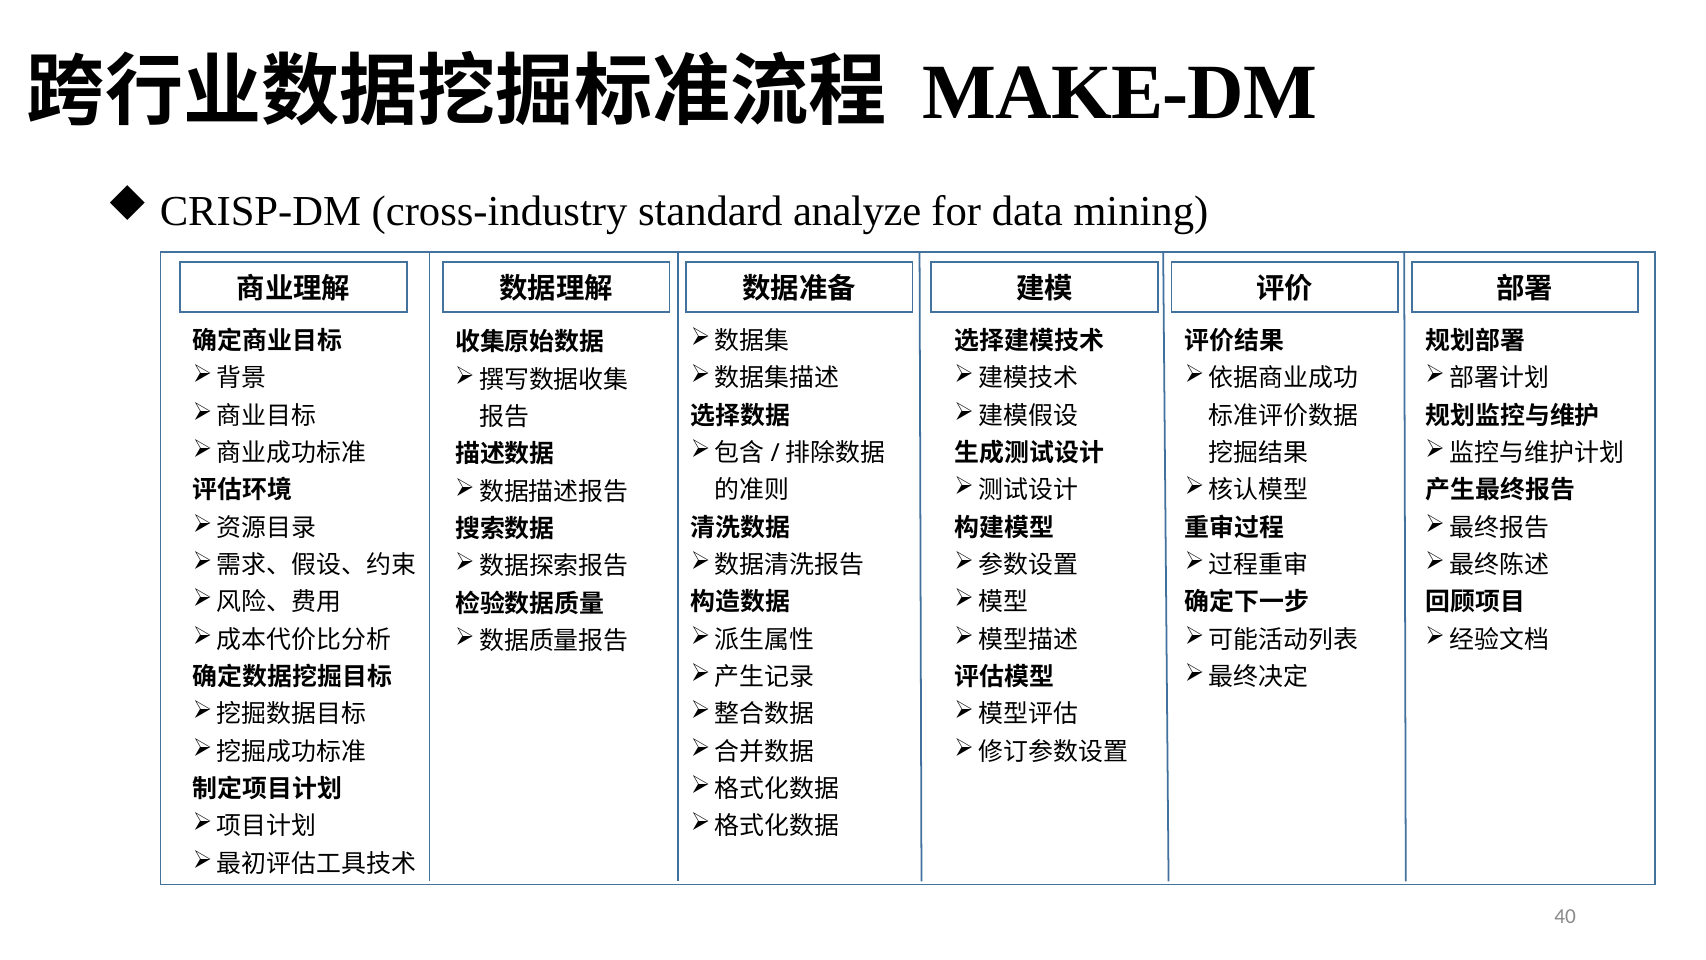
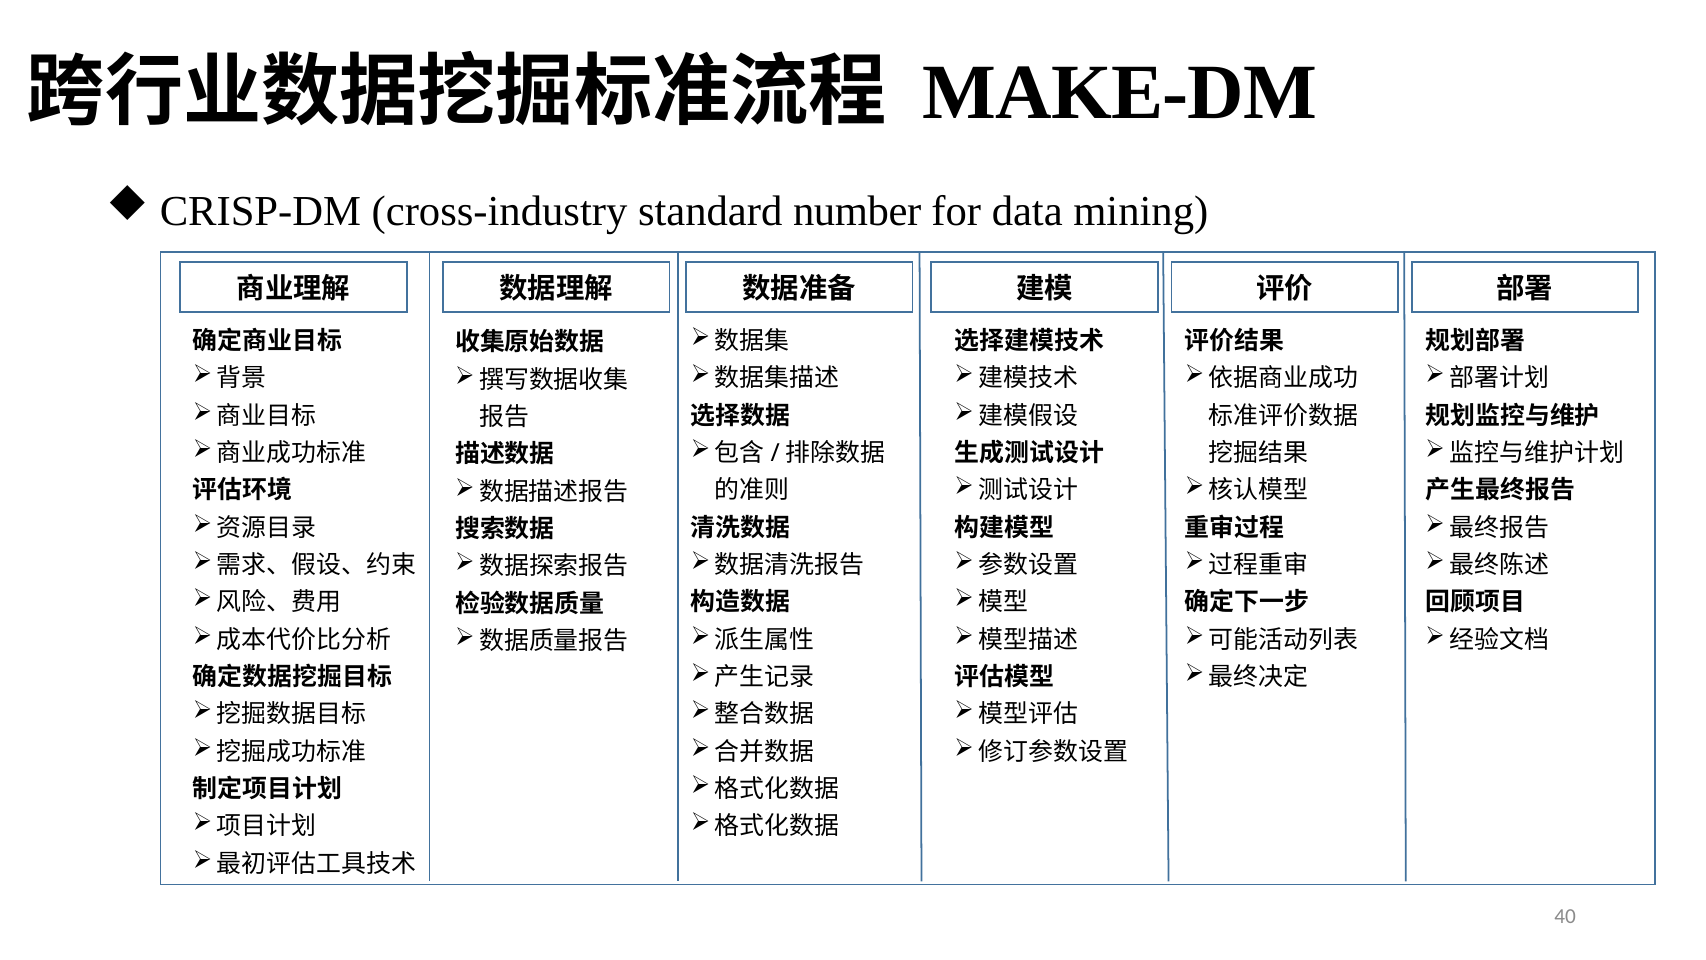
analyze: analyze -> number
